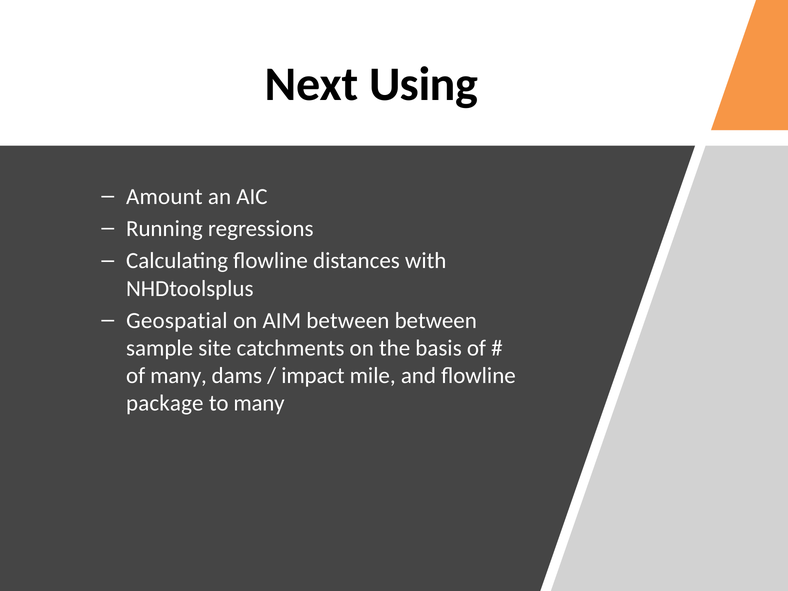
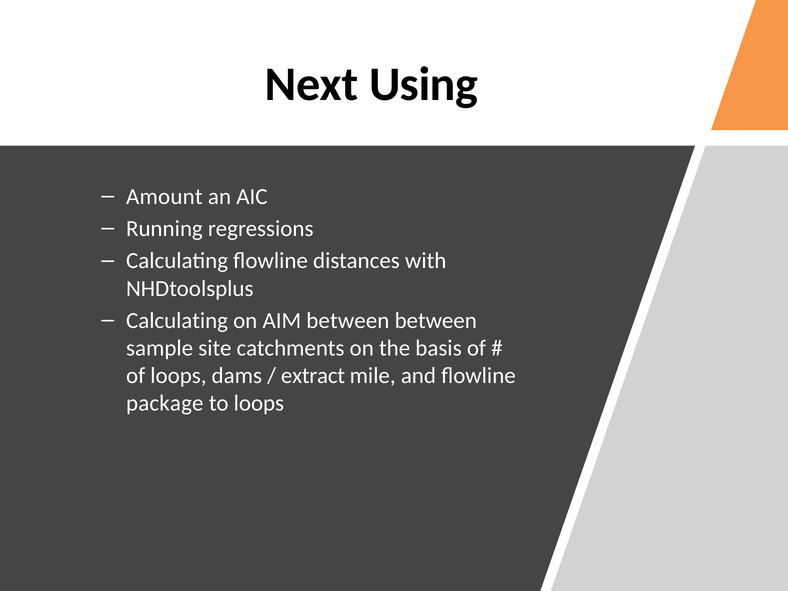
Geospatial at (177, 321): Geospatial -> Calculating
of many: many -> loops
impact: impact -> extract
to many: many -> loops
